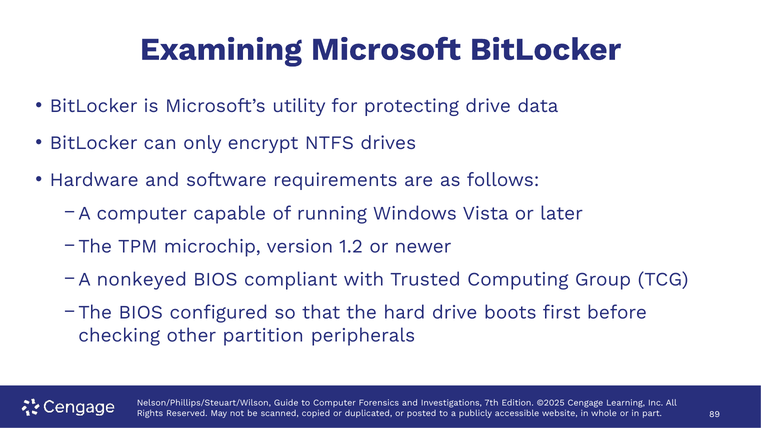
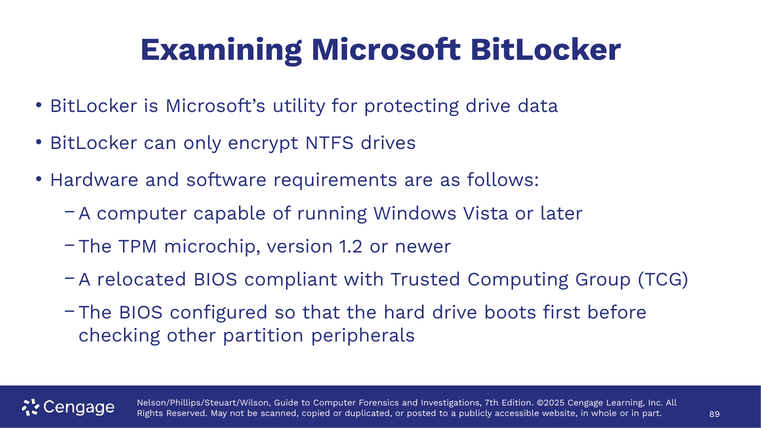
nonkeyed: nonkeyed -> relocated
